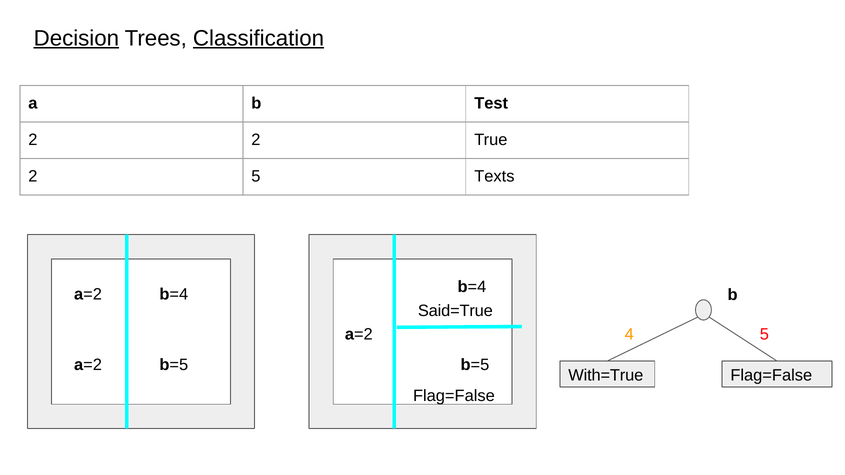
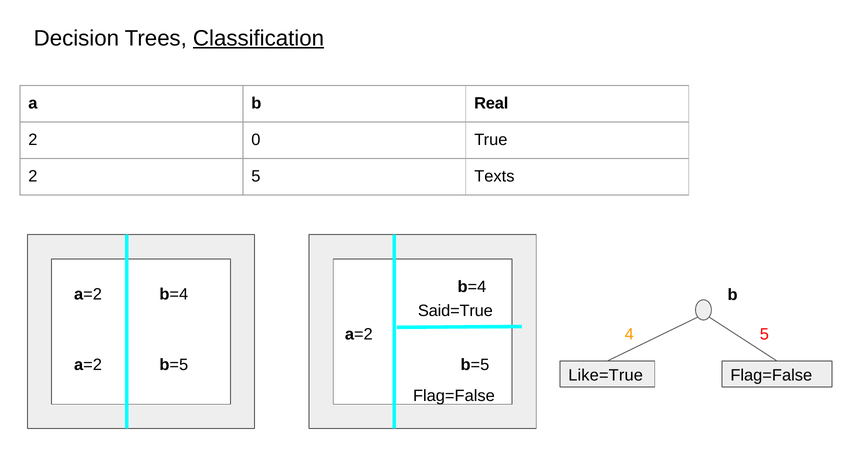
Decision underline: present -> none
Test: Test -> Real
2 2: 2 -> 0
With=True: With=True -> Like=True
